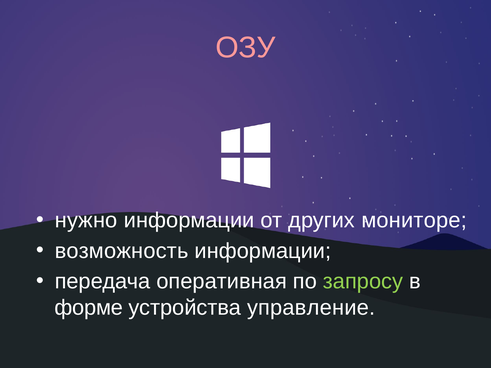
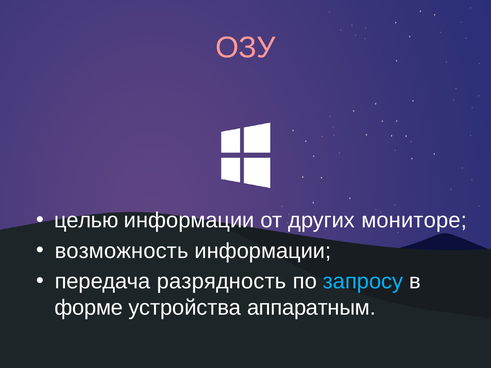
нужно: нужно -> целью
оперативная: оперативная -> разрядность
запросу colour: light green -> light blue
управление: управление -> аппаратным
